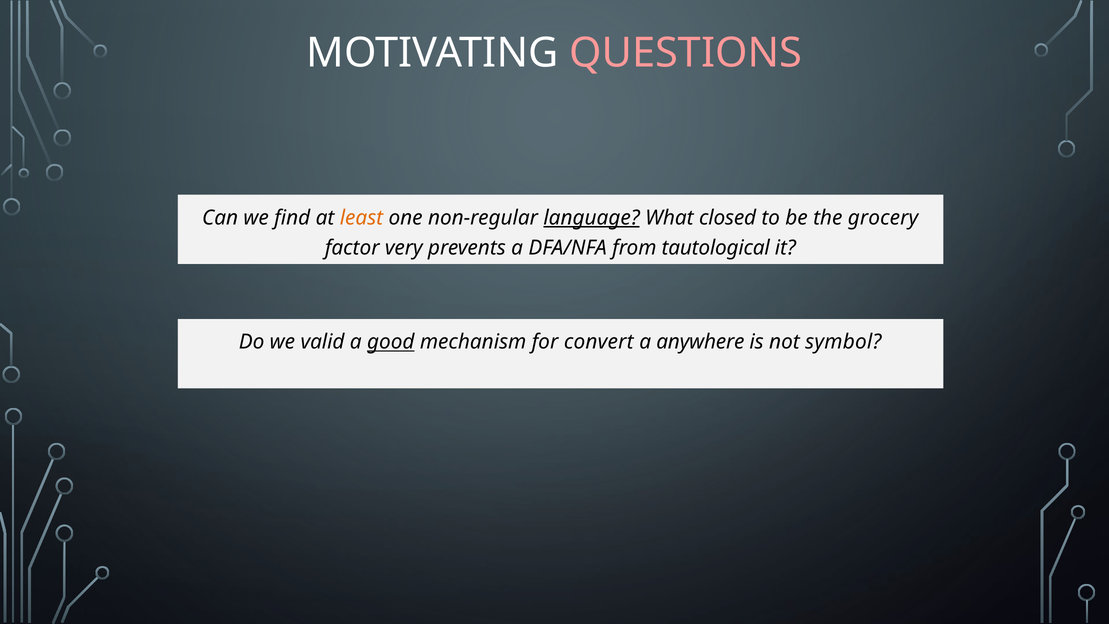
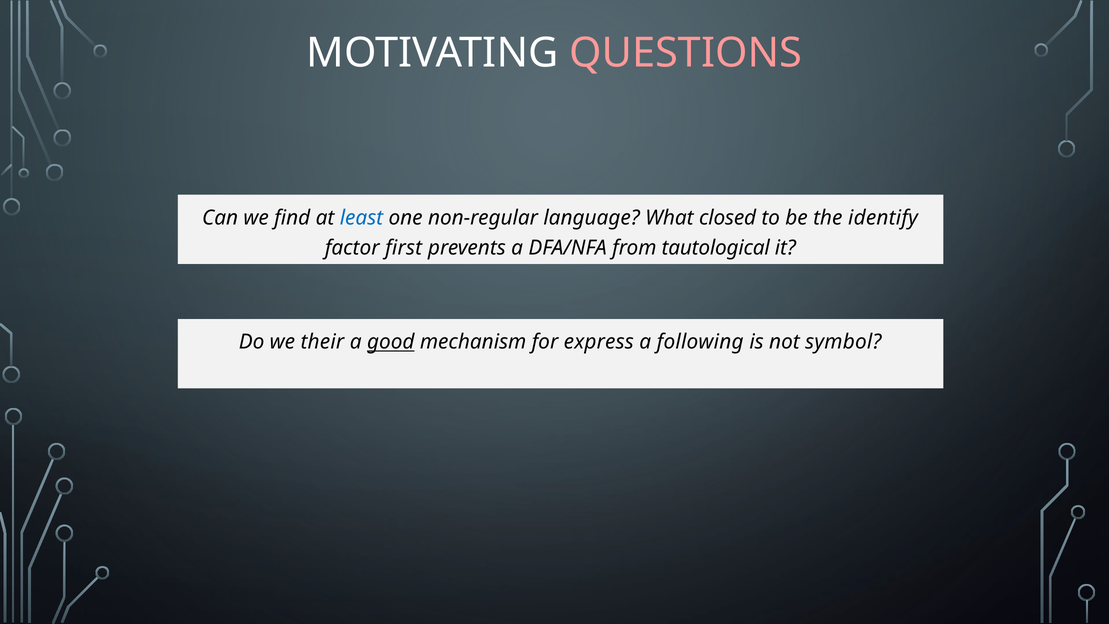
least colour: orange -> blue
language underline: present -> none
grocery: grocery -> identify
very: very -> first
valid: valid -> their
convert: convert -> express
anywhere: anywhere -> following
